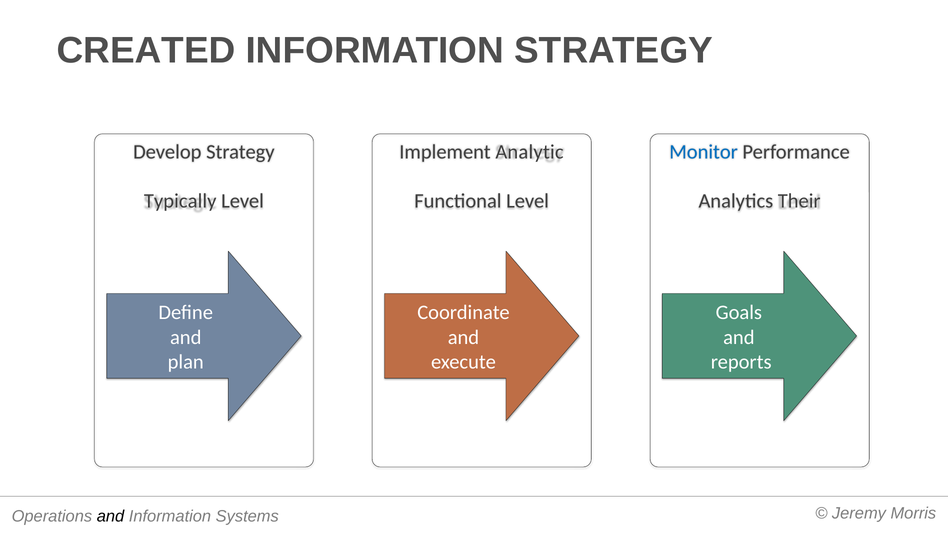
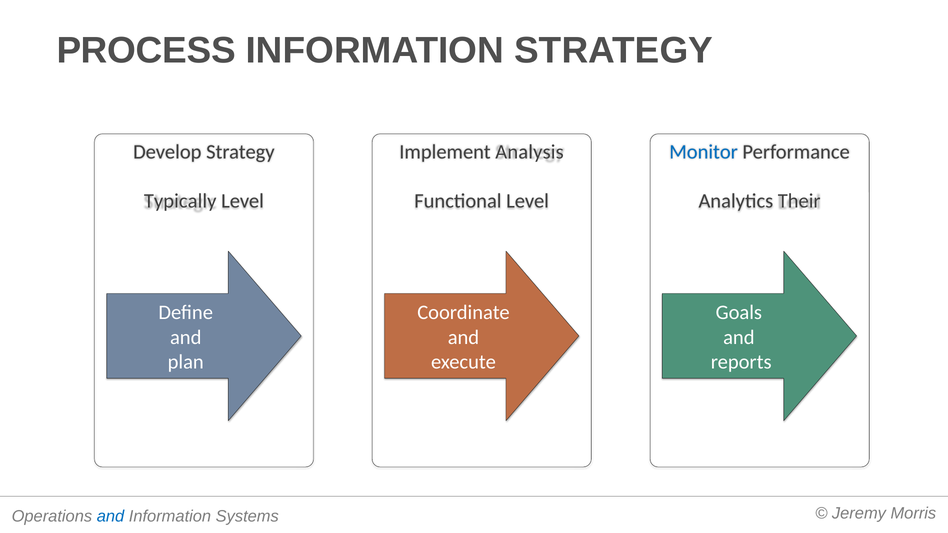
CREATED: CREATED -> PROCESS
Analytic: Analytic -> Analysis
and at (110, 516) colour: black -> blue
